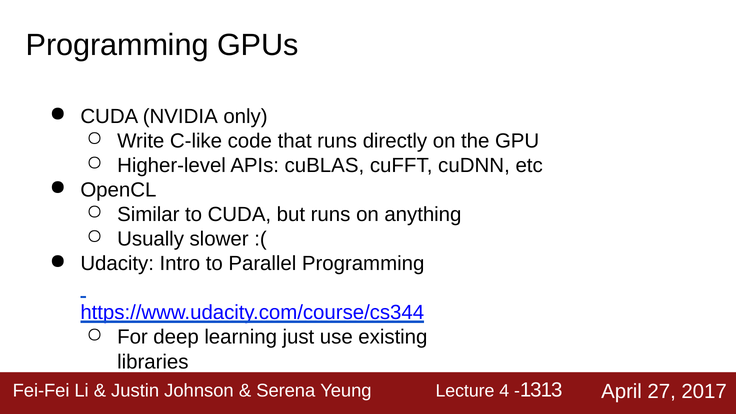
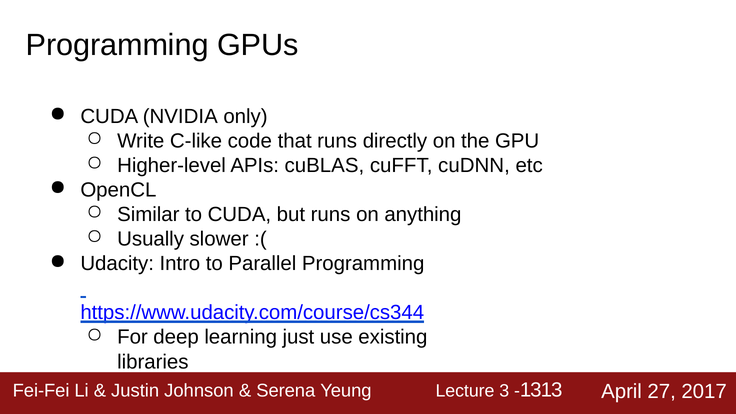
4: 4 -> 3
